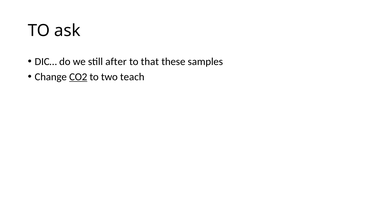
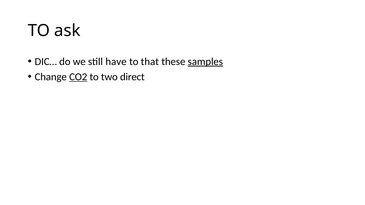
after: after -> have
samples underline: none -> present
teach: teach -> direct
